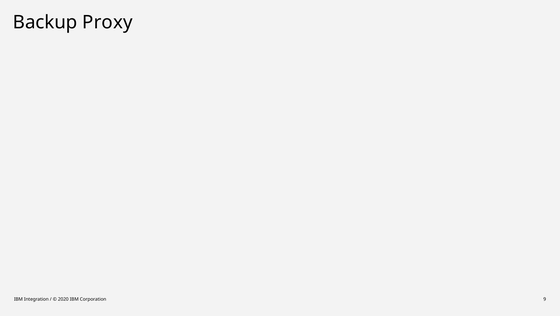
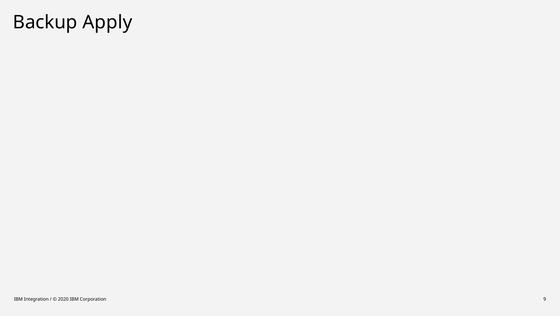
Proxy: Proxy -> Apply
